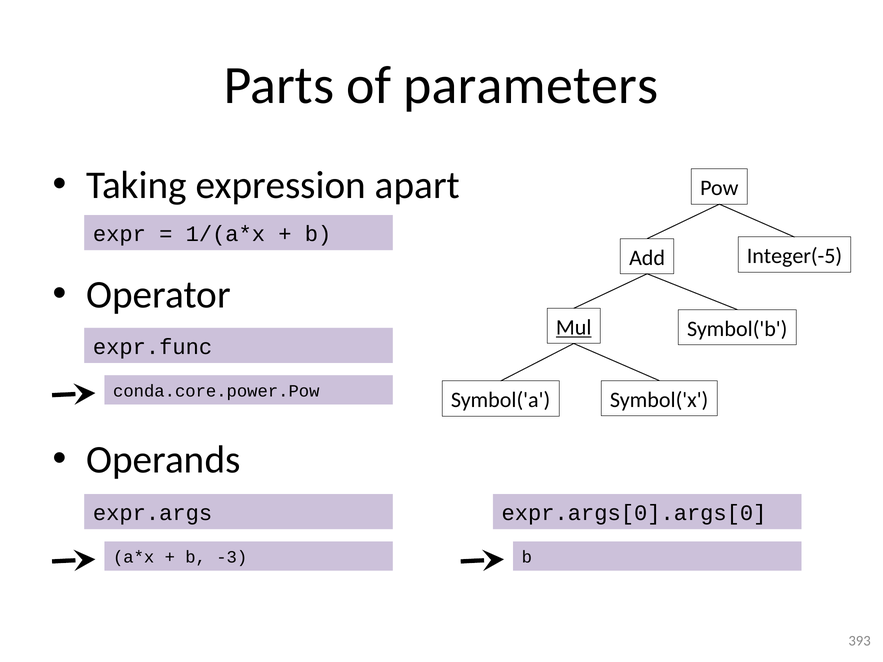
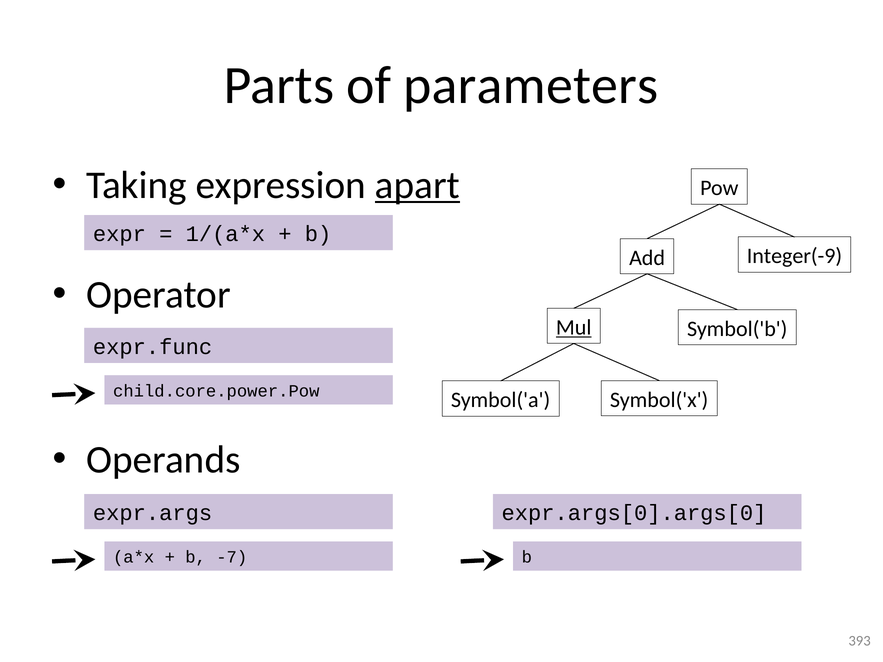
apart underline: none -> present
Integer(-5: Integer(-5 -> Integer(-9
conda.core.power.Pow: conda.core.power.Pow -> child.core.power.Pow
-3: -3 -> -7
